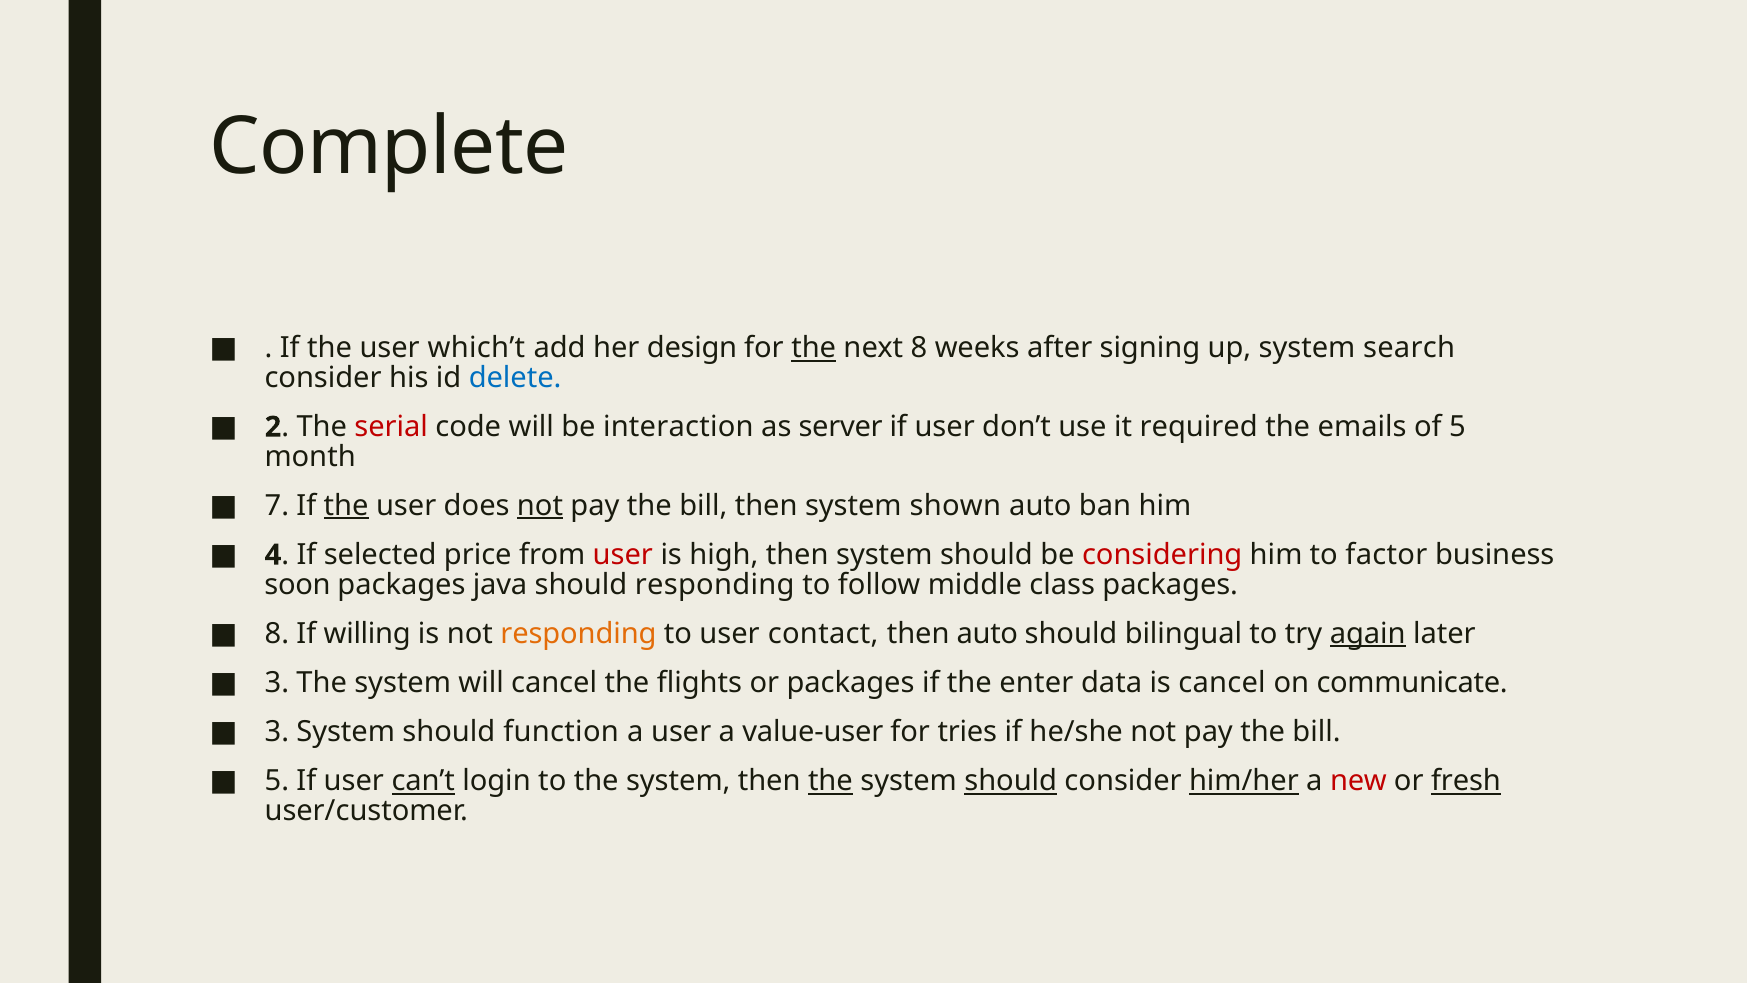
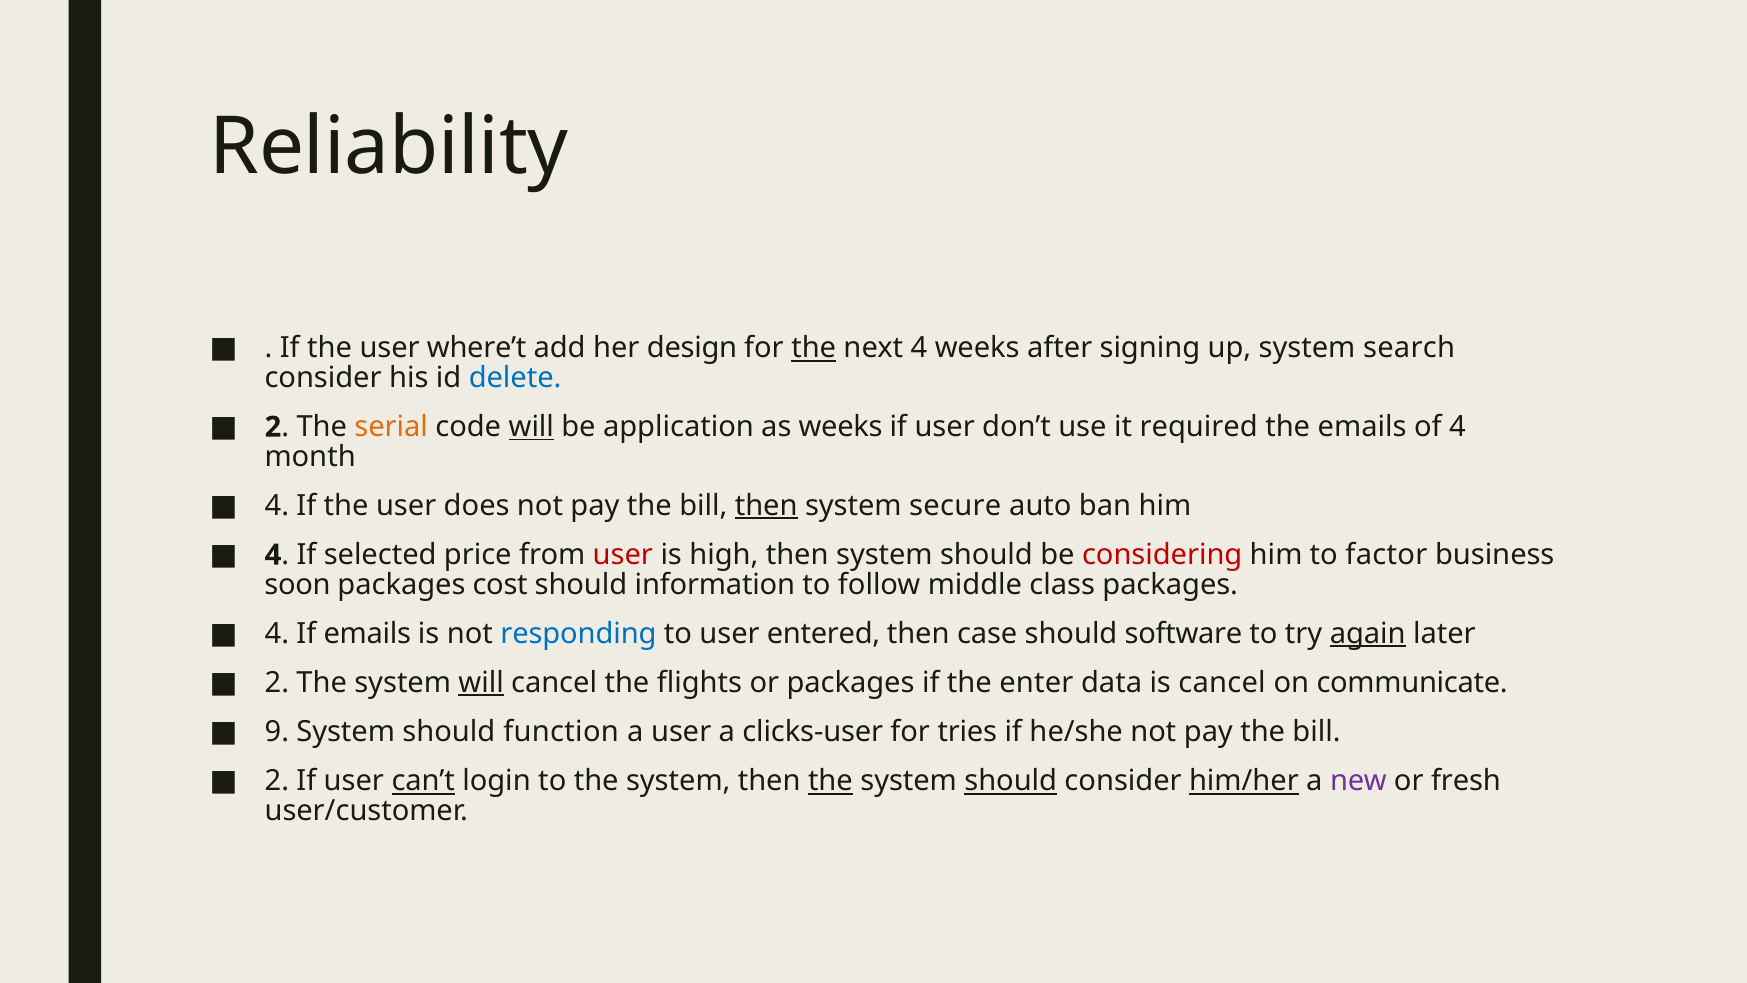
Complete: Complete -> Reliability
which’t: which’t -> where’t
next 8: 8 -> 4
serial colour: red -> orange
will at (531, 427) underline: none -> present
interaction: interaction -> application
as server: server -> weeks
of 5: 5 -> 4
7 at (277, 506): 7 -> 4
the at (346, 506) underline: present -> none
not at (540, 506) underline: present -> none
then at (766, 506) underline: none -> present
shown: shown -> secure
java: java -> cost
should responding: responding -> information
8 at (277, 633): 8 -> 4
If willing: willing -> emails
responding at (578, 633) colour: orange -> blue
contact: contact -> entered
then auto: auto -> case
bilingual: bilingual -> software
3 at (277, 683): 3 -> 2
will at (481, 683) underline: none -> present
3 at (277, 732): 3 -> 9
value-user: value-user -> clicks-user
5 at (277, 781): 5 -> 2
new colour: red -> purple
fresh underline: present -> none
